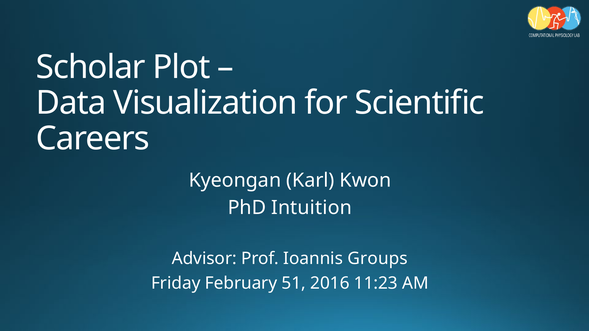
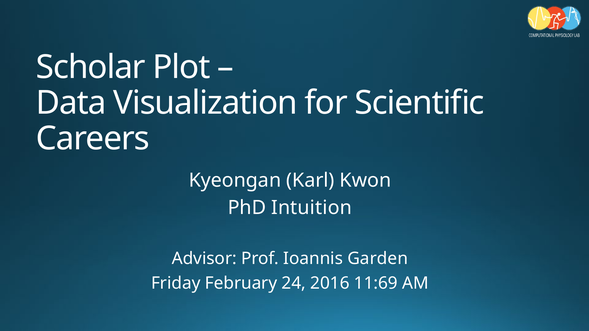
Groups: Groups -> Garden
51: 51 -> 24
11:23: 11:23 -> 11:69
